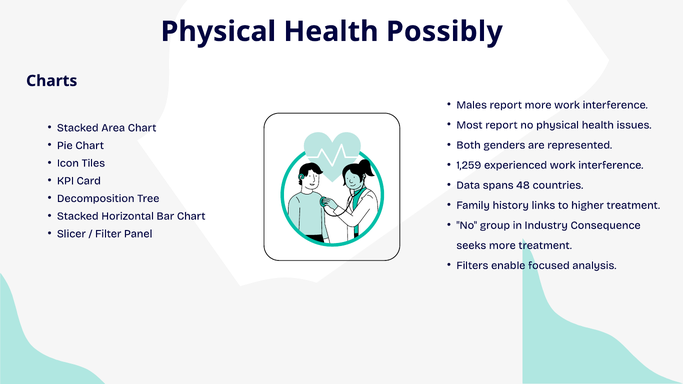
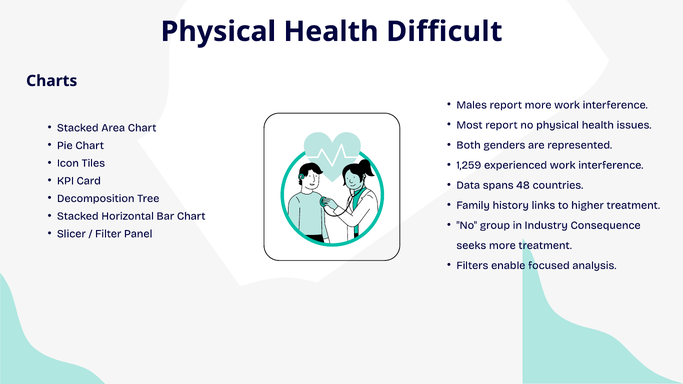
Possibly: Possibly -> Difficult
